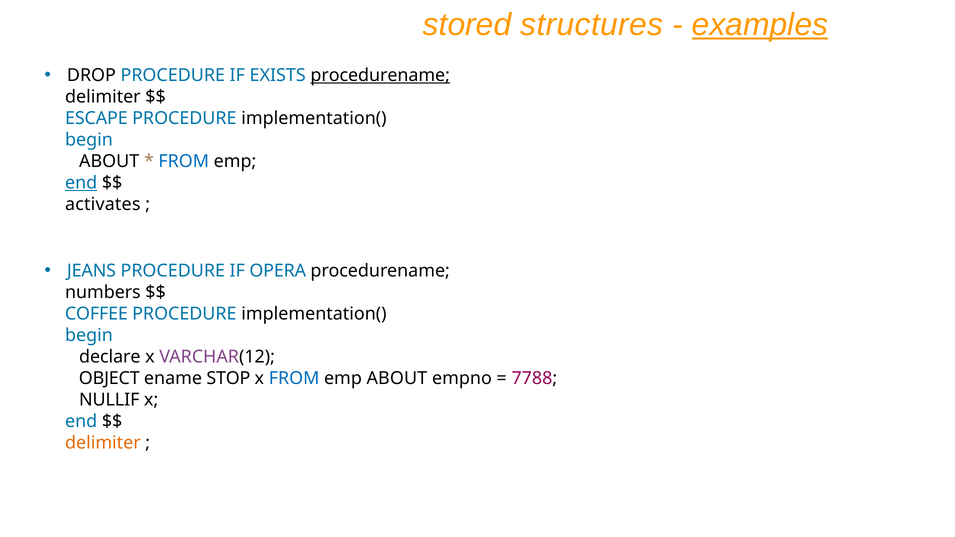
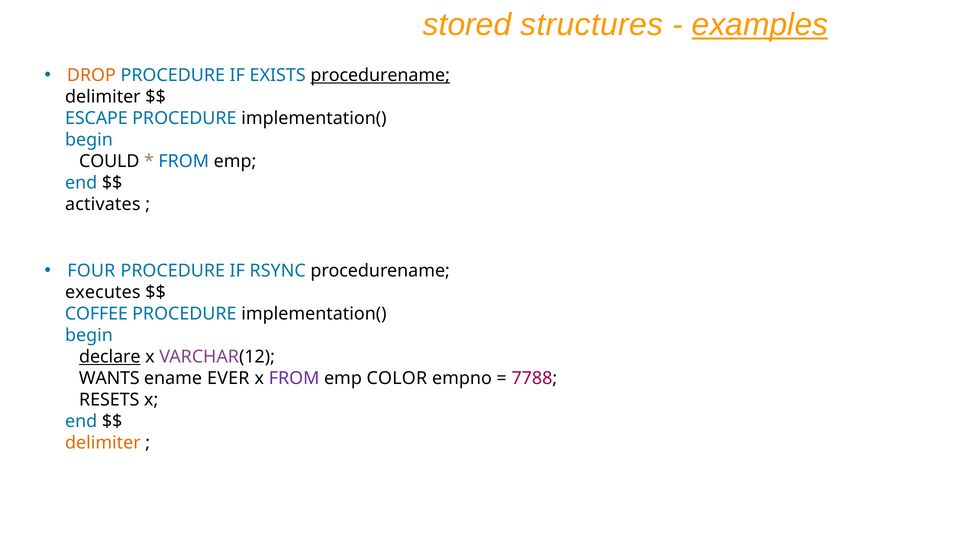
DROP colour: black -> orange
ABOUT at (109, 161): ABOUT -> COULD
end at (81, 183) underline: present -> none
JEANS: JEANS -> FOUR
OPERA: OPERA -> RSYNC
numbers: numbers -> executes
declare underline: none -> present
OBJECT: OBJECT -> WANTS
STOP: STOP -> EVER
FROM at (294, 378) colour: blue -> purple
emp ABOUT: ABOUT -> COLOR
NULLIF: NULLIF -> RESETS
